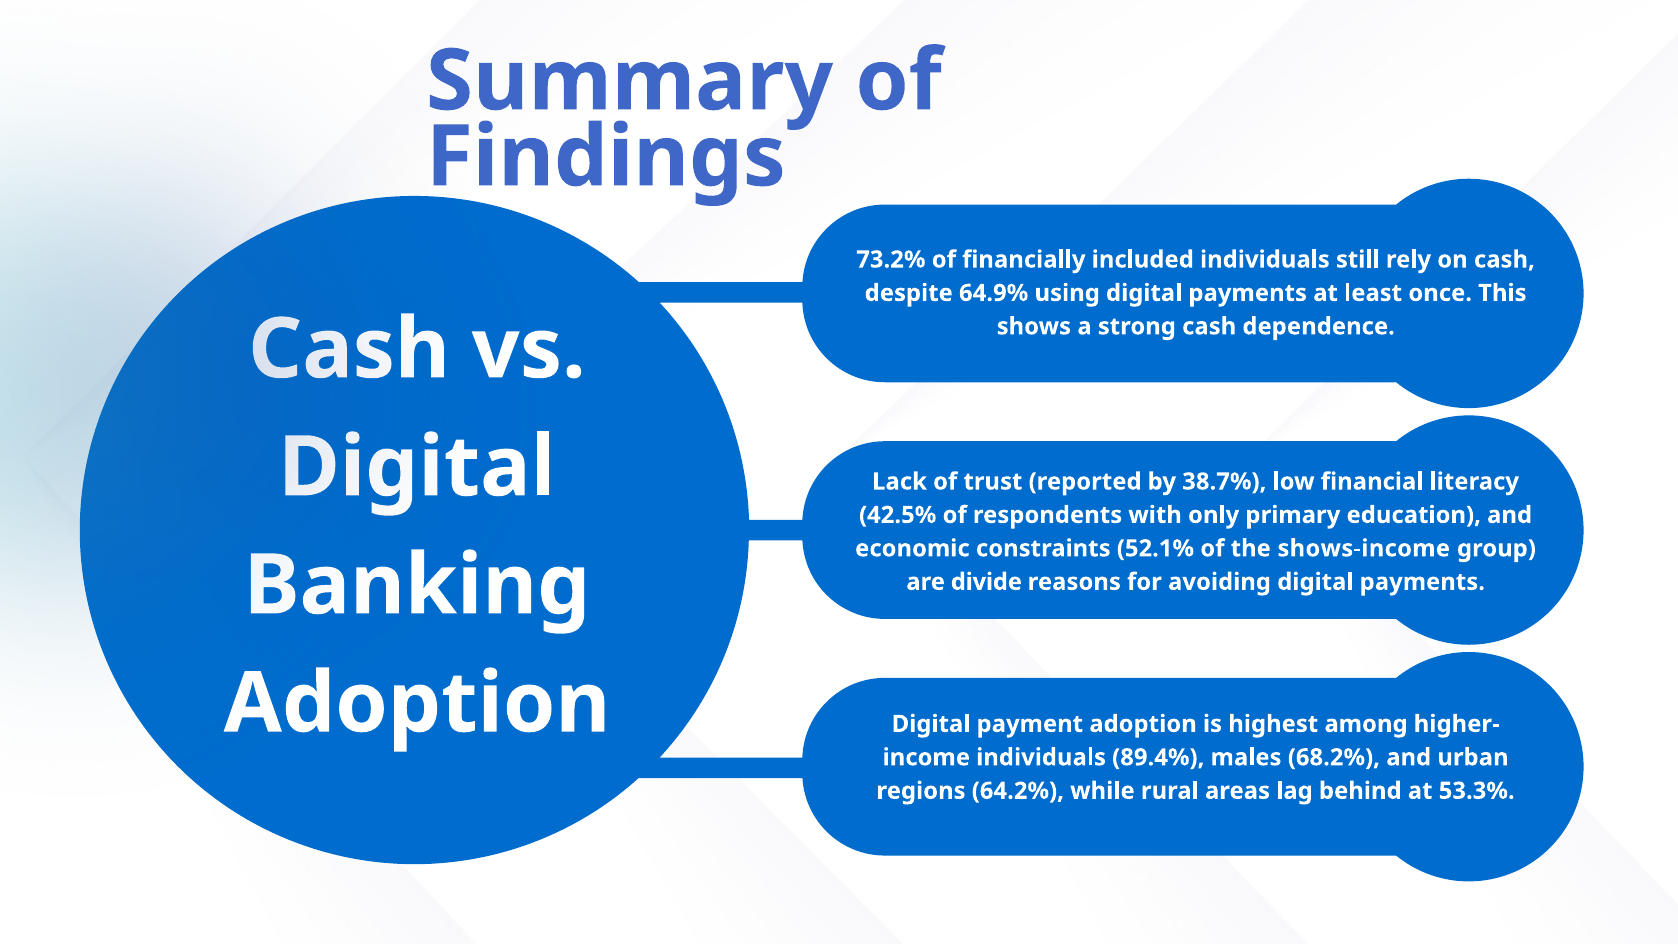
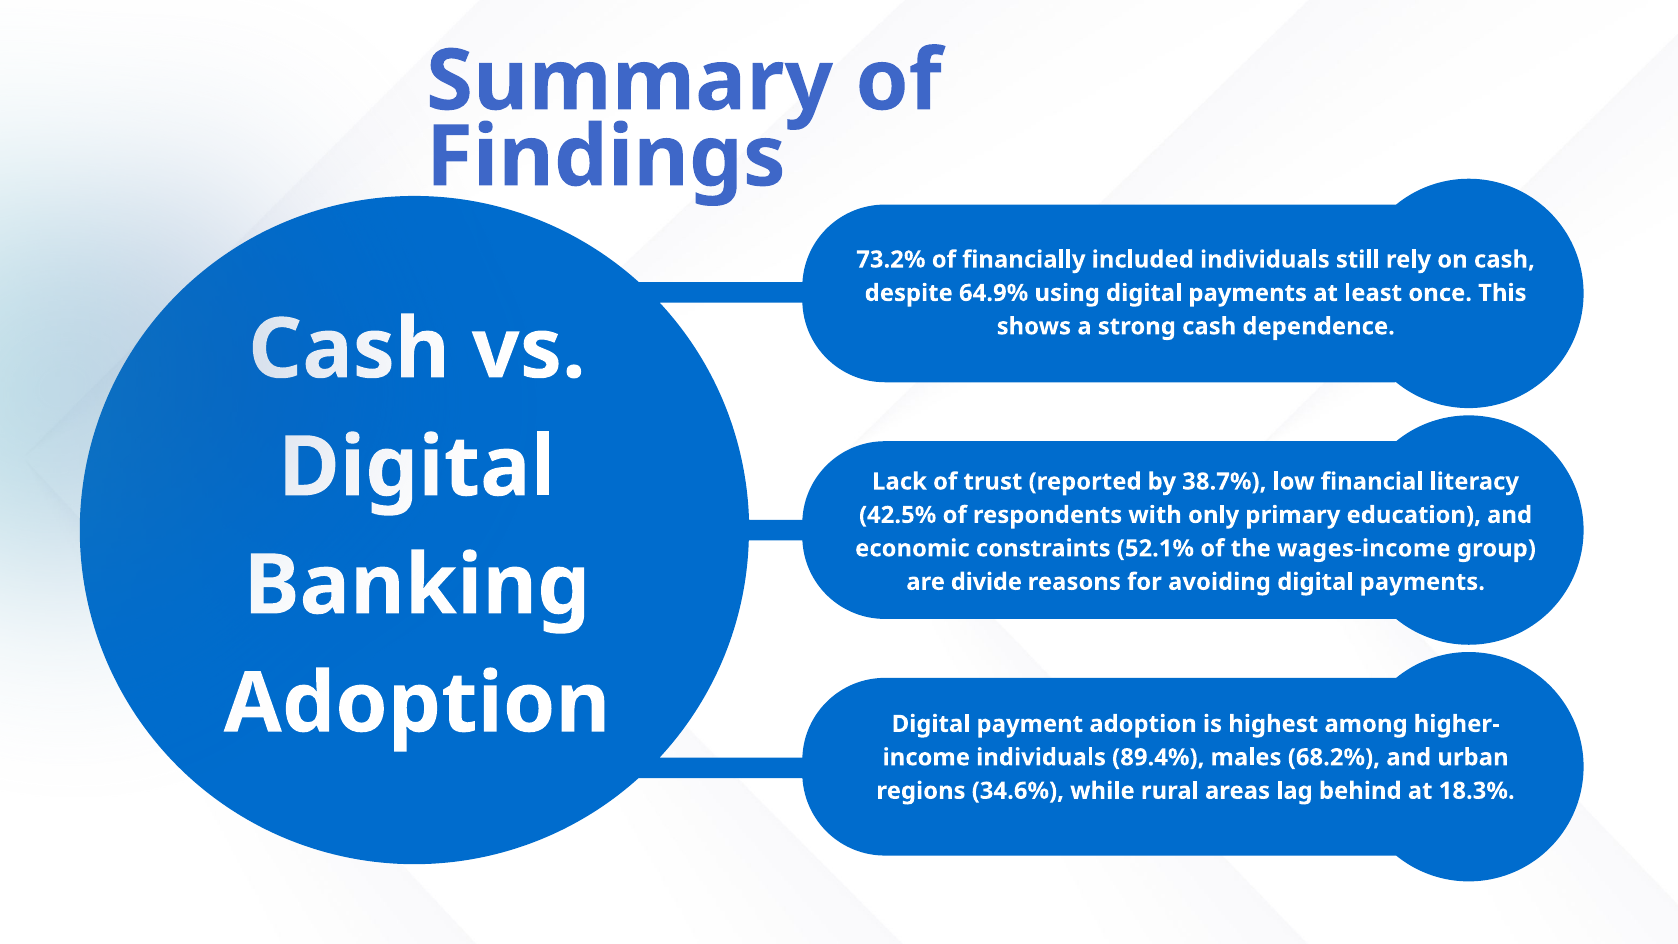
shows-income: shows-income -> wages-income
64.2%: 64.2% -> 34.6%
53.3%: 53.3% -> 18.3%
